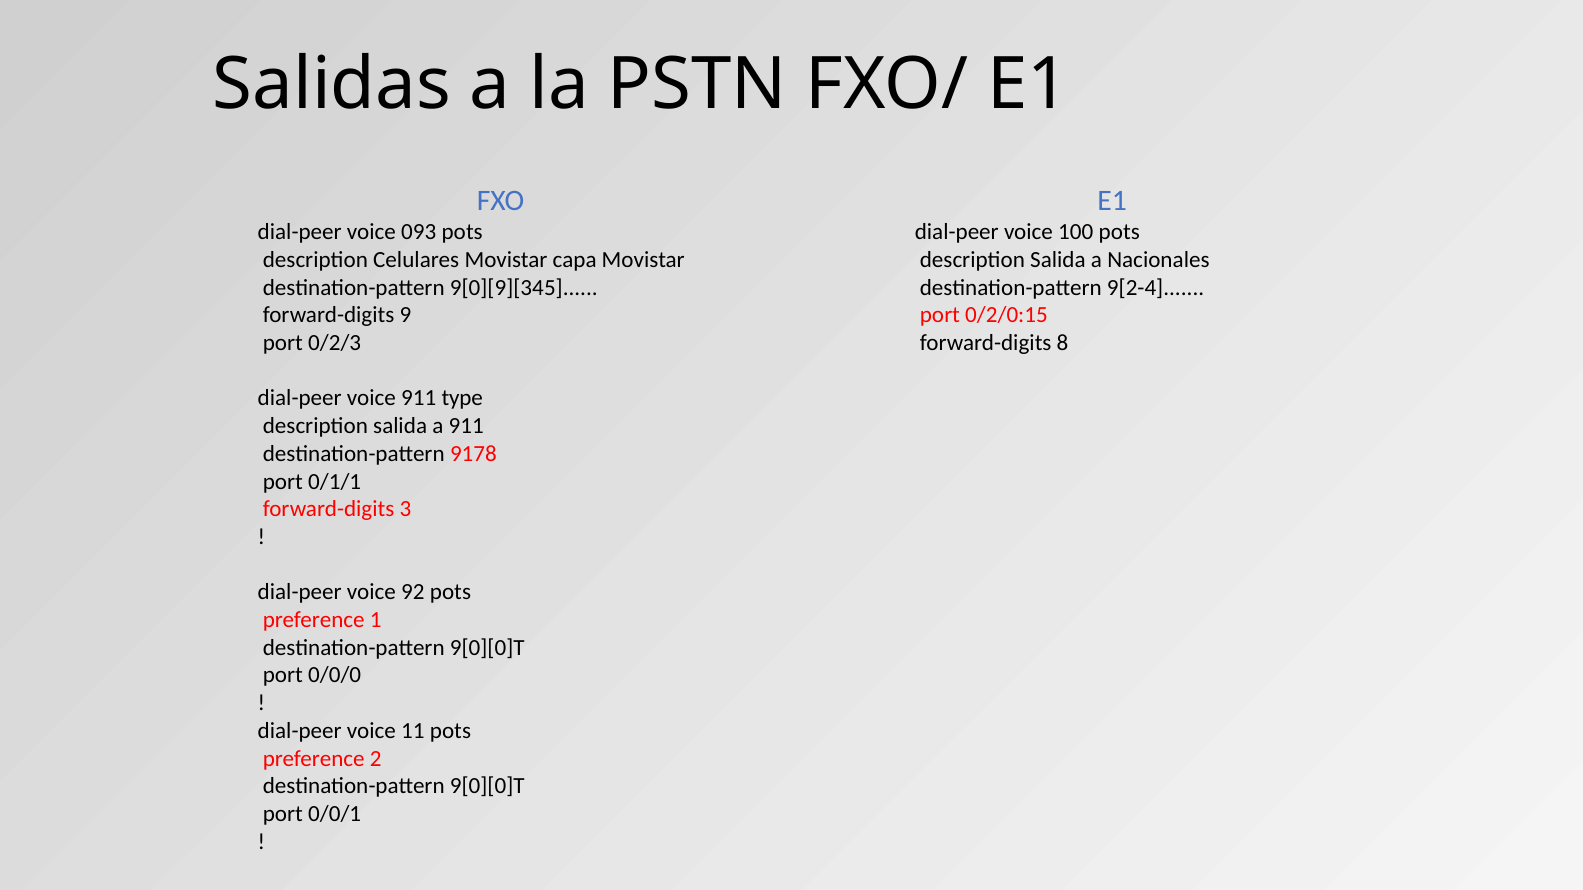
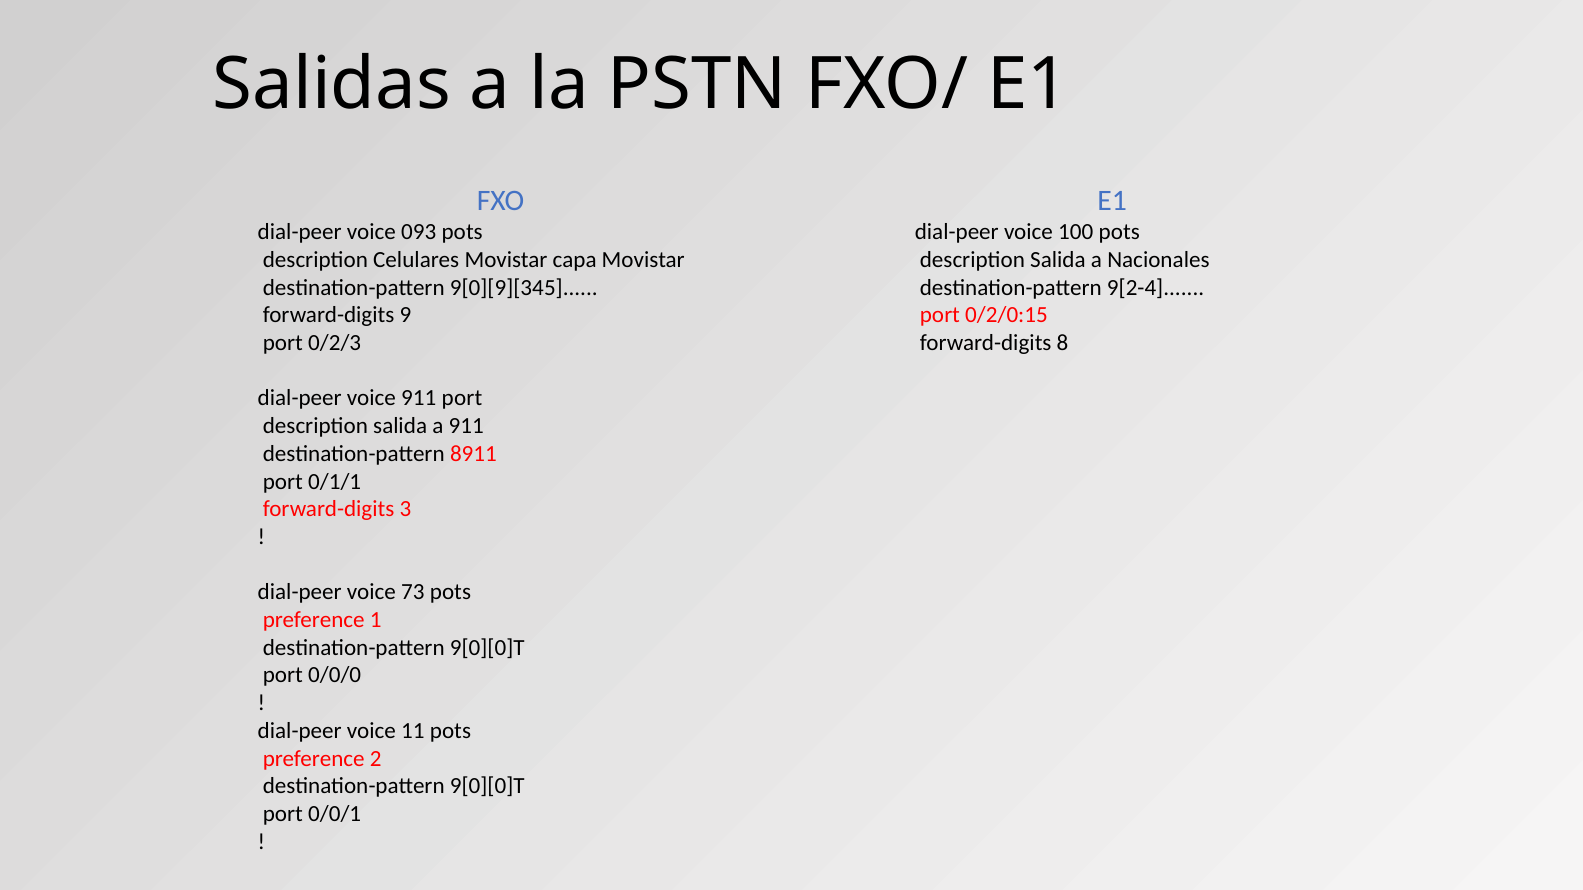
911 type: type -> port
9178: 9178 -> 8911
92: 92 -> 73
